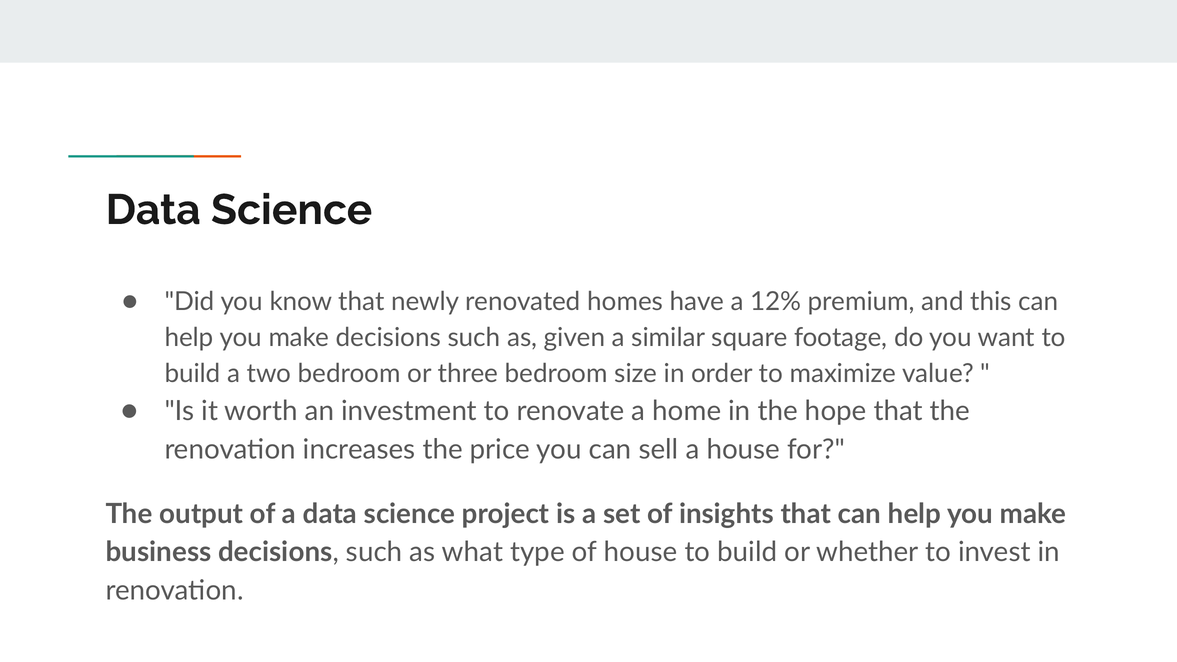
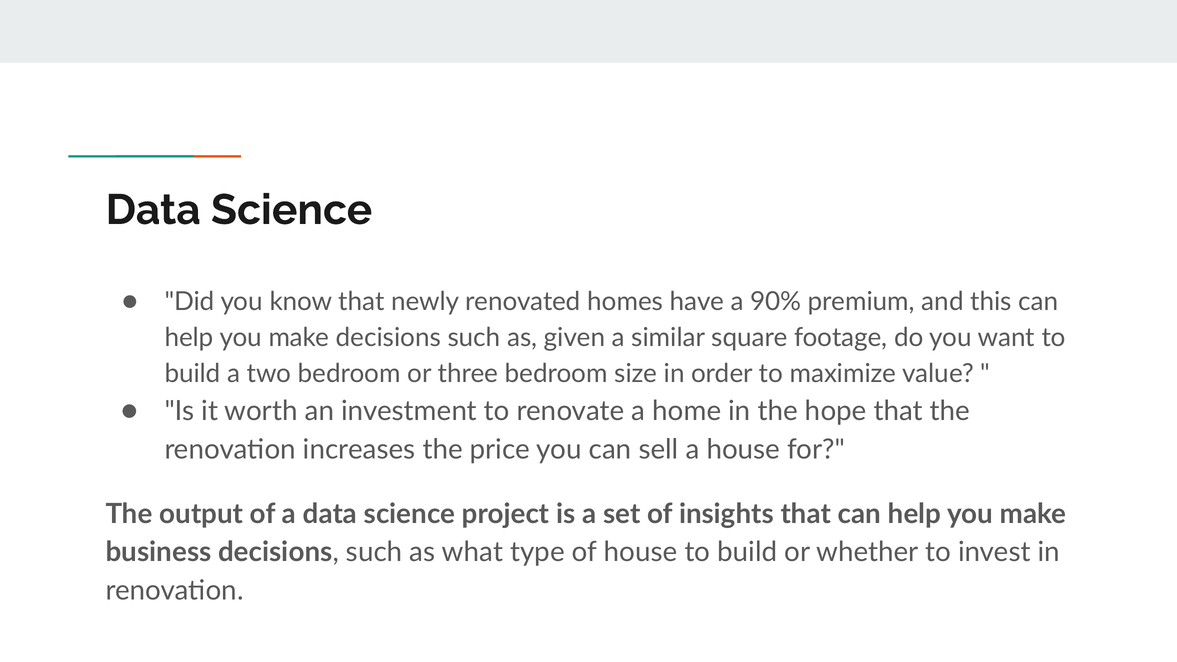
12%: 12% -> 90%
